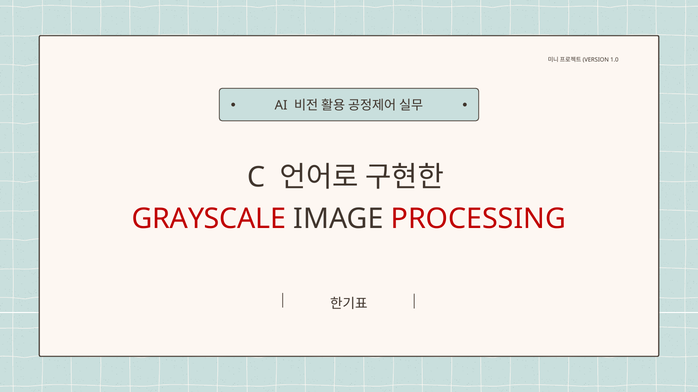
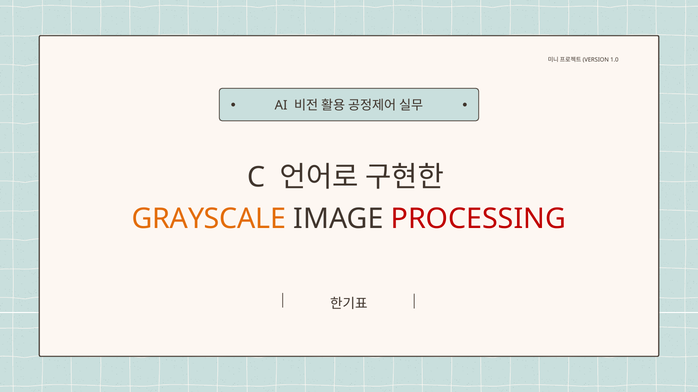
GRAYSCALE colour: red -> orange
